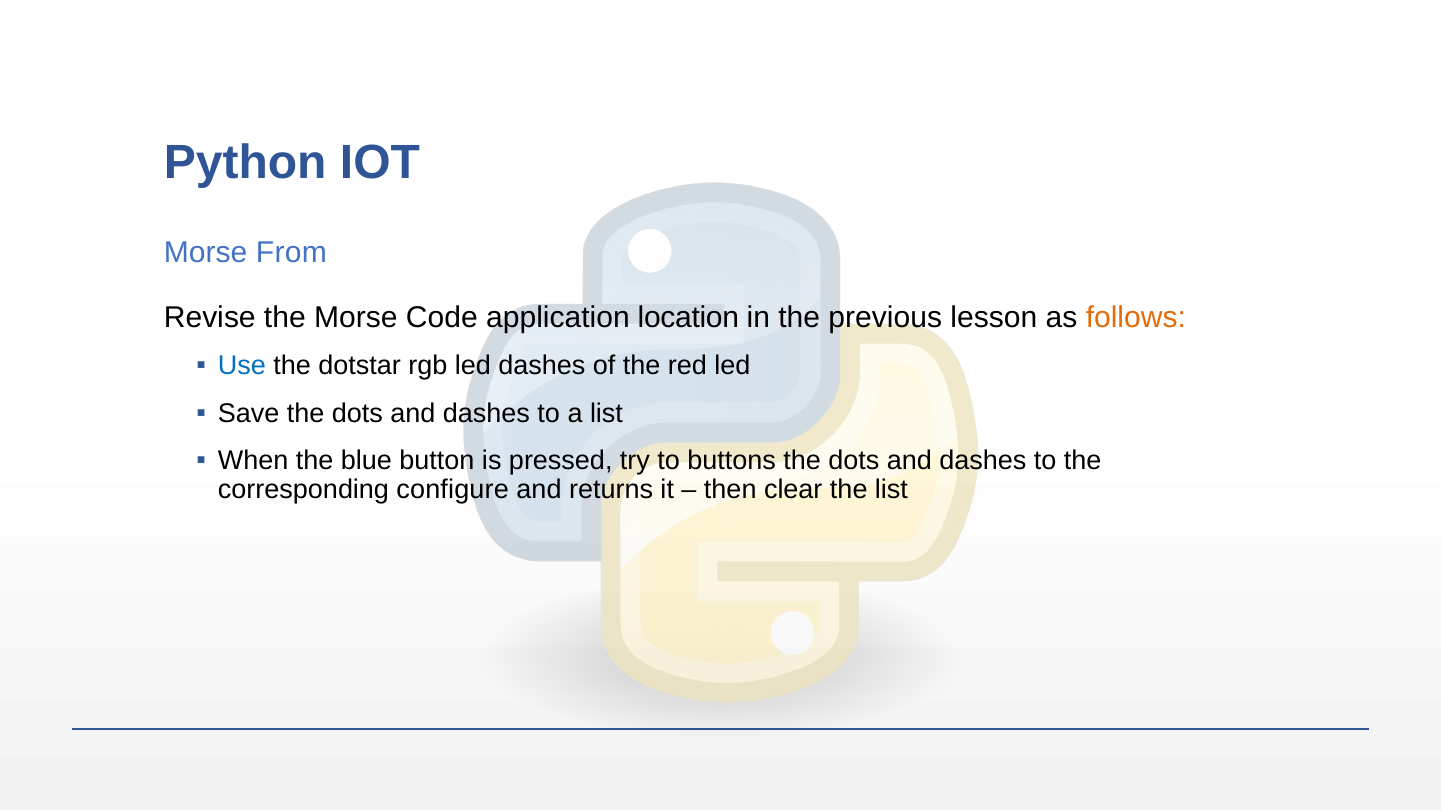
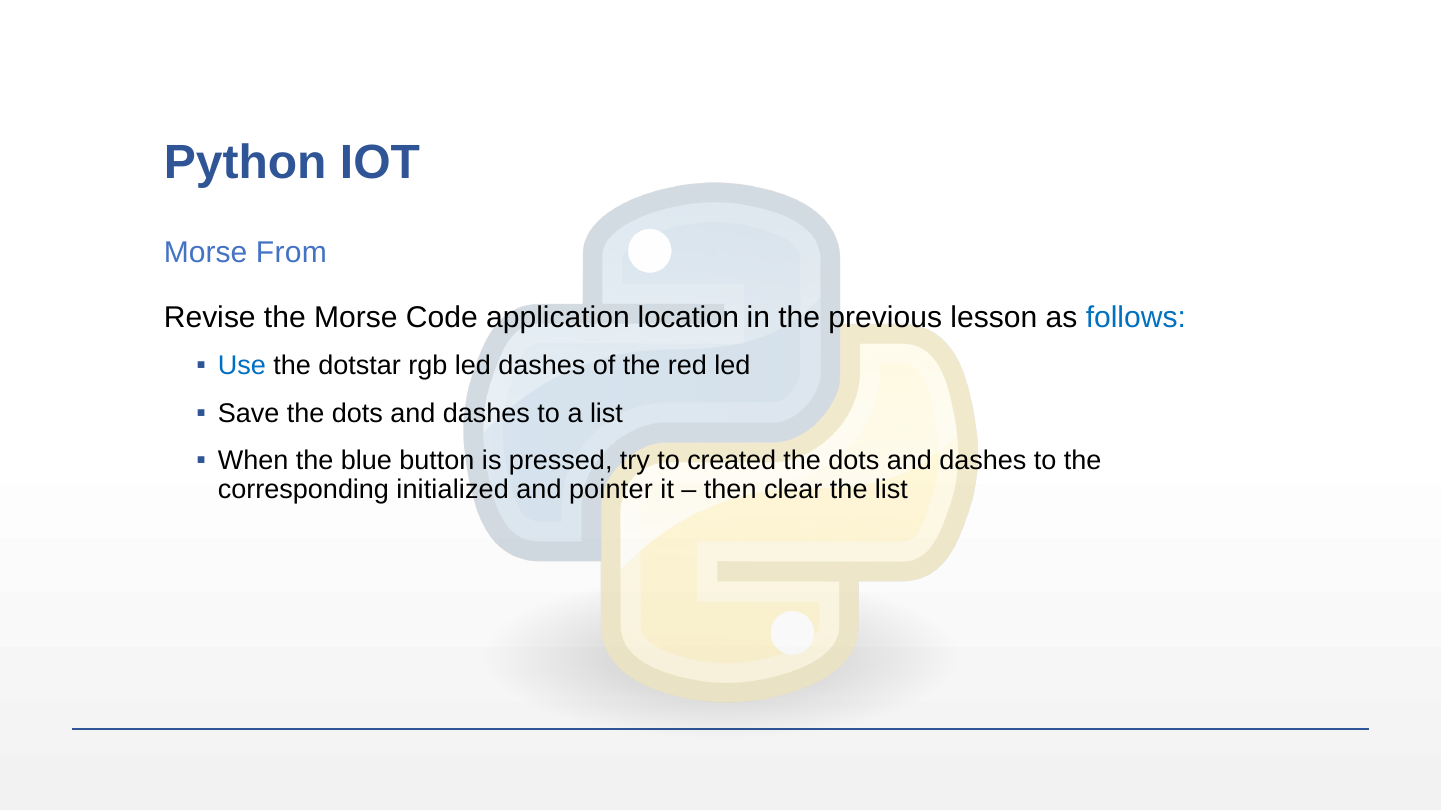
follows colour: orange -> blue
buttons: buttons -> created
configure: configure -> initialized
returns: returns -> pointer
